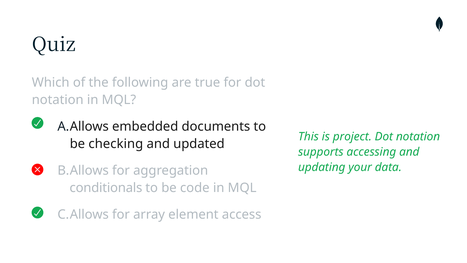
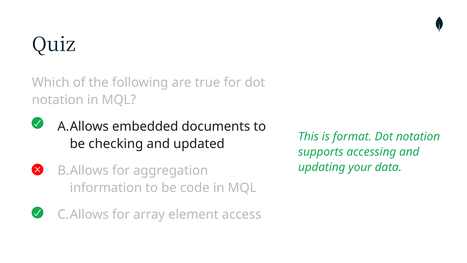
project: project -> format
conditionals: conditionals -> information
